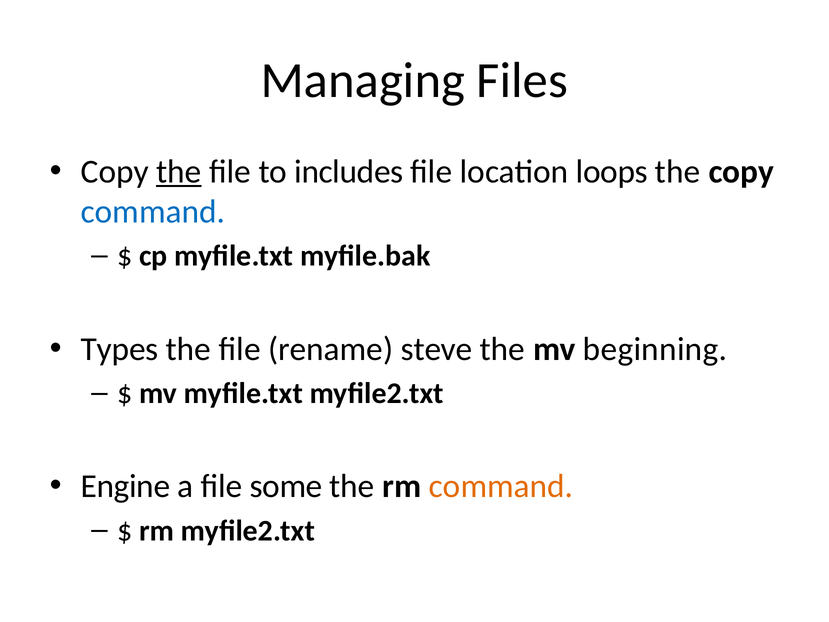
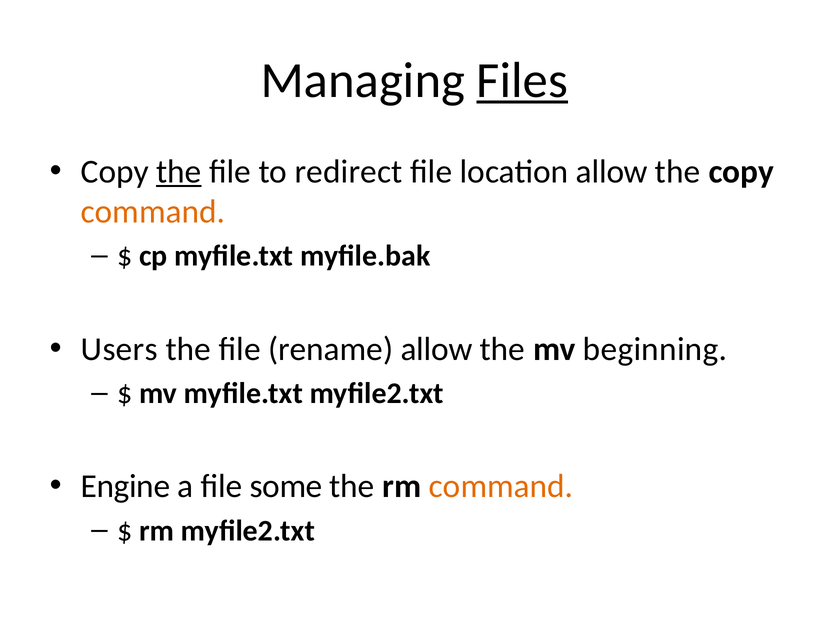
Files underline: none -> present
includes: includes -> redirect
location loops: loops -> allow
command at (153, 212) colour: blue -> orange
Types: Types -> Users
rename steve: steve -> allow
